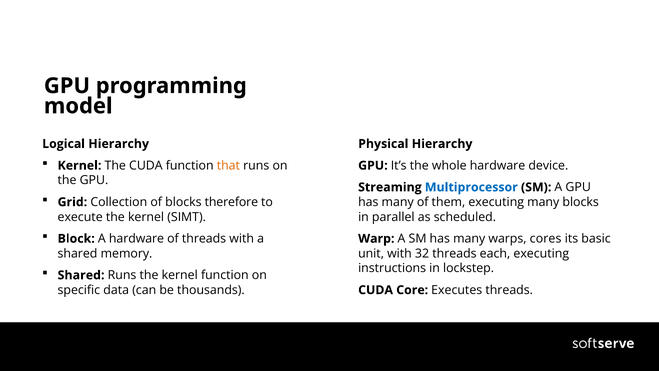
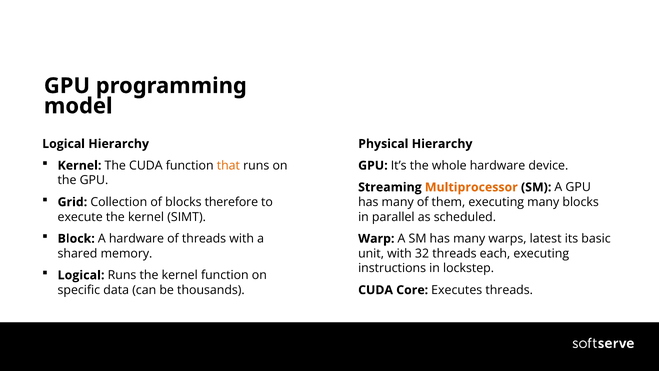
Multiprocessor colour: blue -> orange
cores: cores -> latest
Shared at (81, 275): Shared -> Logical
